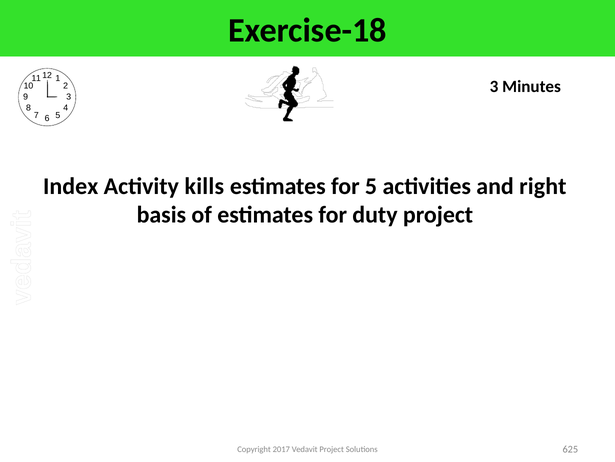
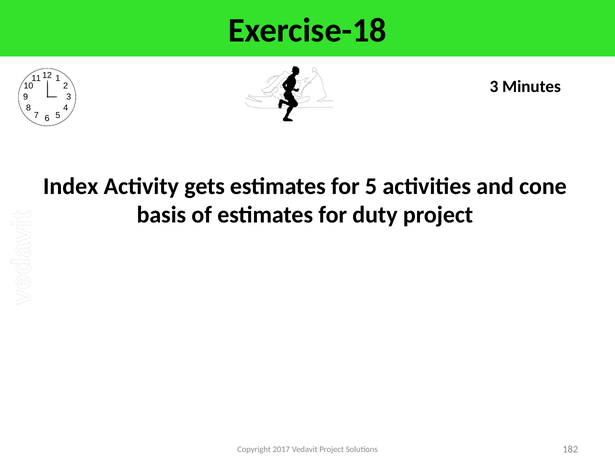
kills: kills -> gets
right: right -> cone
625: 625 -> 182
